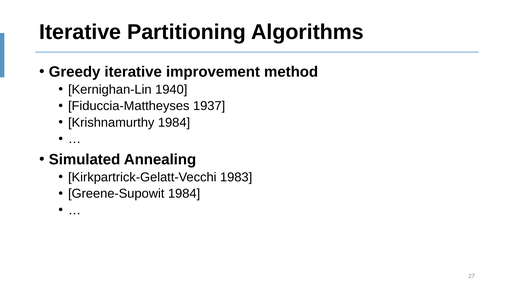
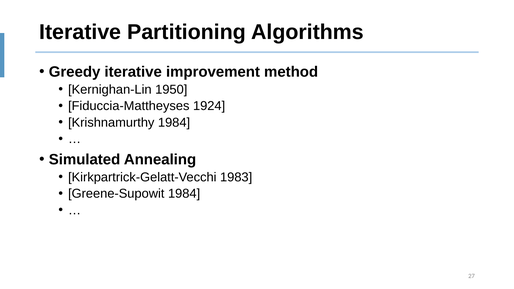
1940: 1940 -> 1950
1937: 1937 -> 1924
